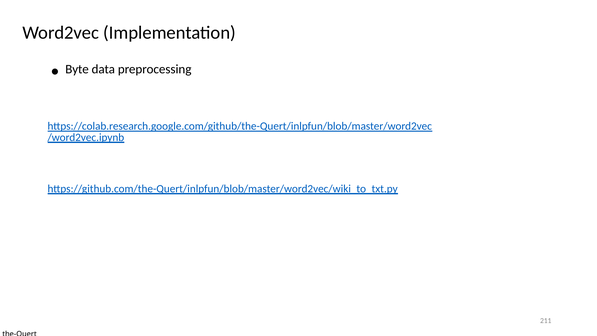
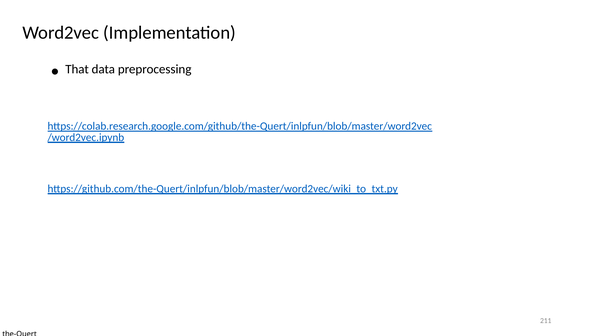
Byte: Byte -> That
